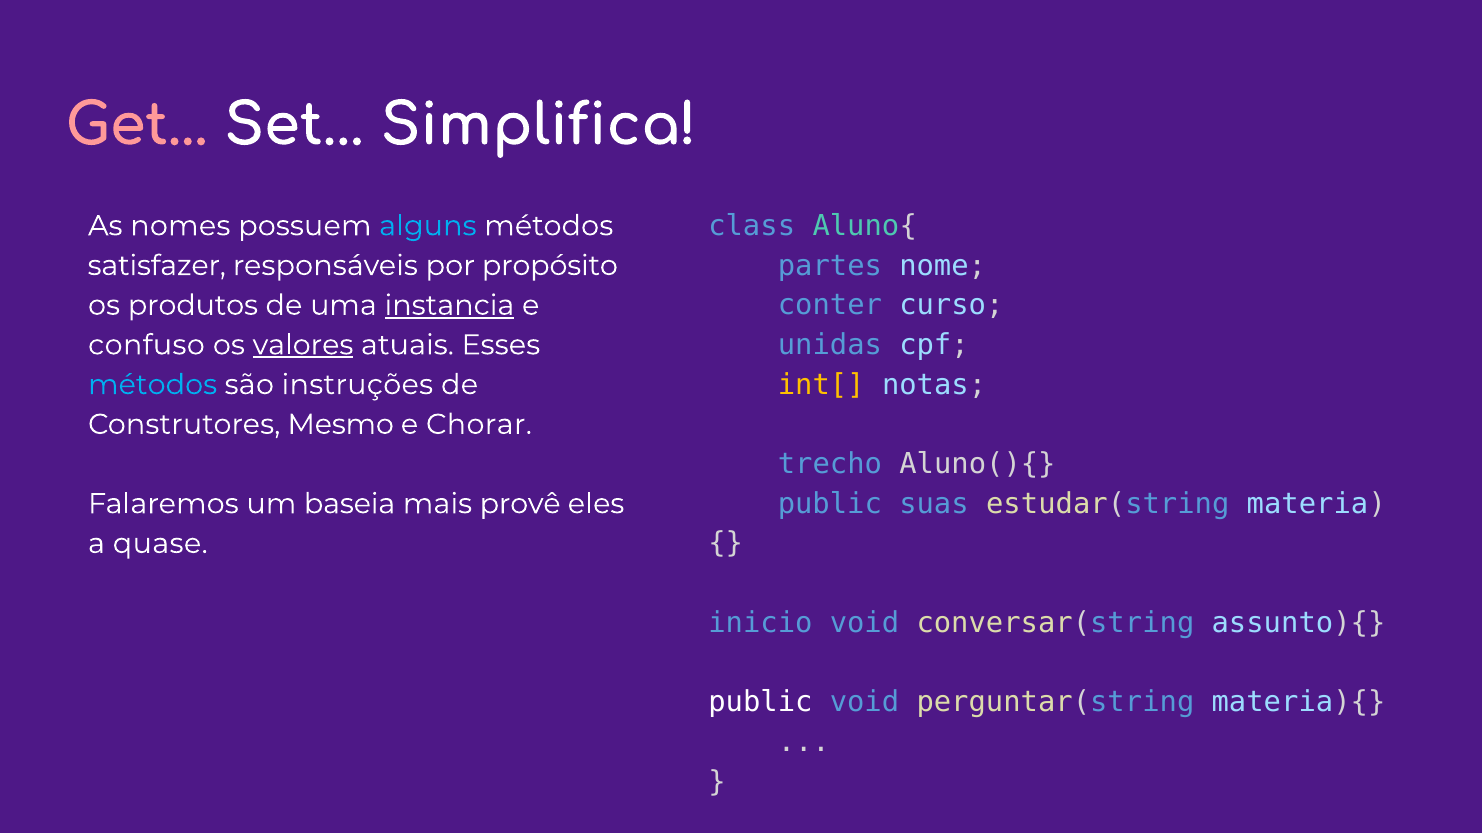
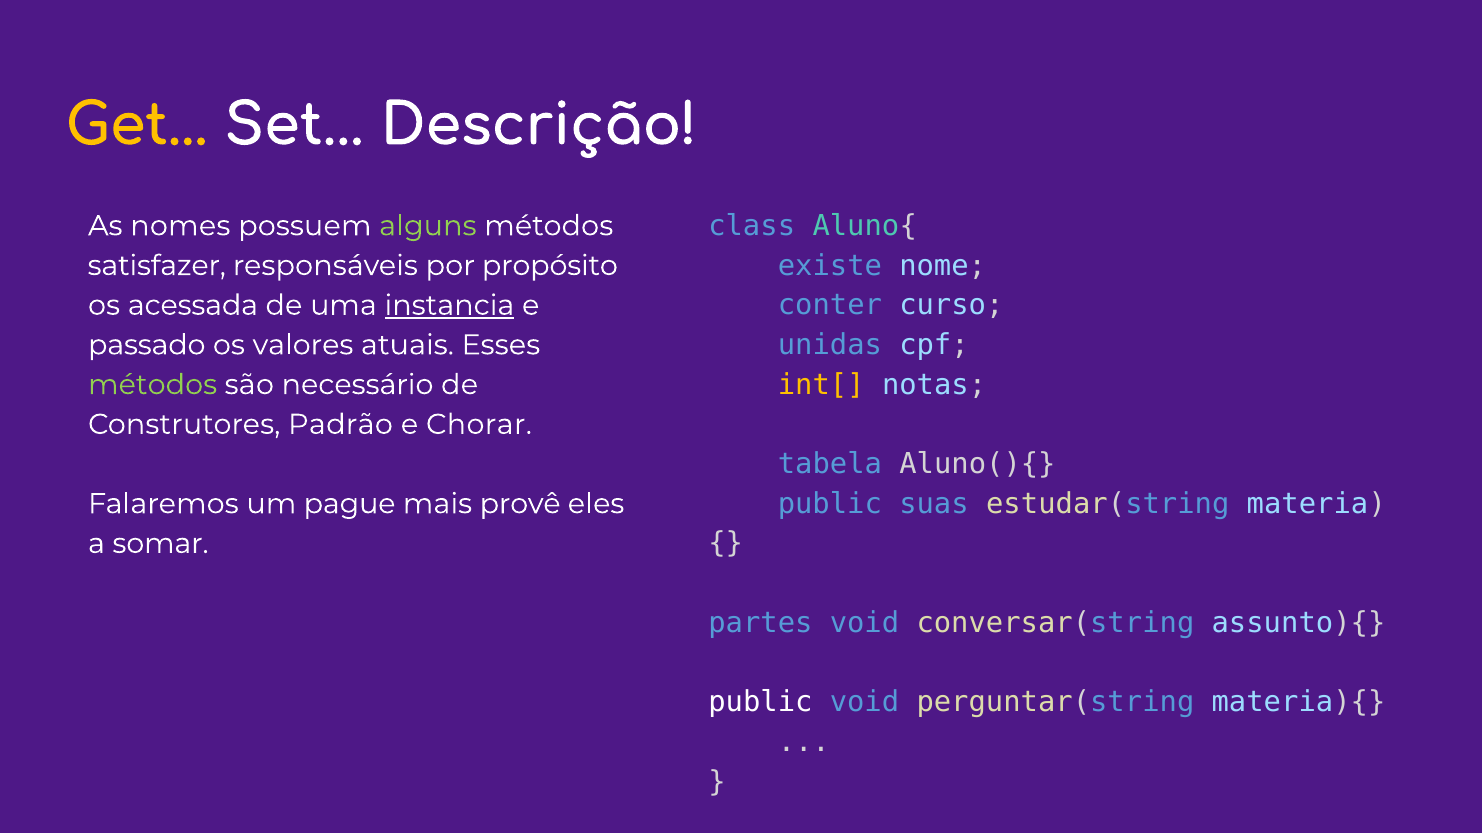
Get colour: pink -> yellow
Simplifica: Simplifica -> Descrição
alguns colour: light blue -> light green
partes: partes -> existe
produtos: produtos -> acessada
confuso: confuso -> passado
valores underline: present -> none
métodos at (153, 385) colour: light blue -> light green
instruções: instruções -> necessário
Mesmo: Mesmo -> Padrão
trecho: trecho -> tabela
baseia: baseia -> pague
quase: quase -> somar
inicio: inicio -> partes
